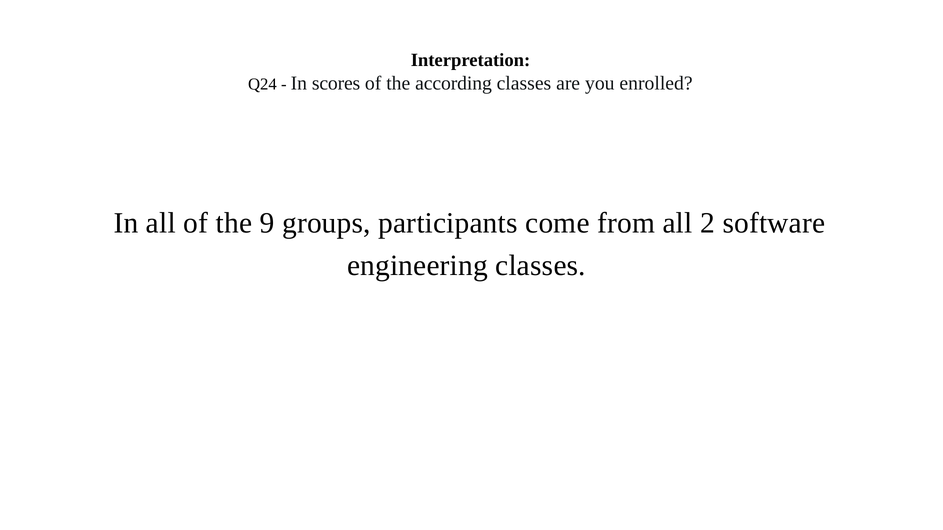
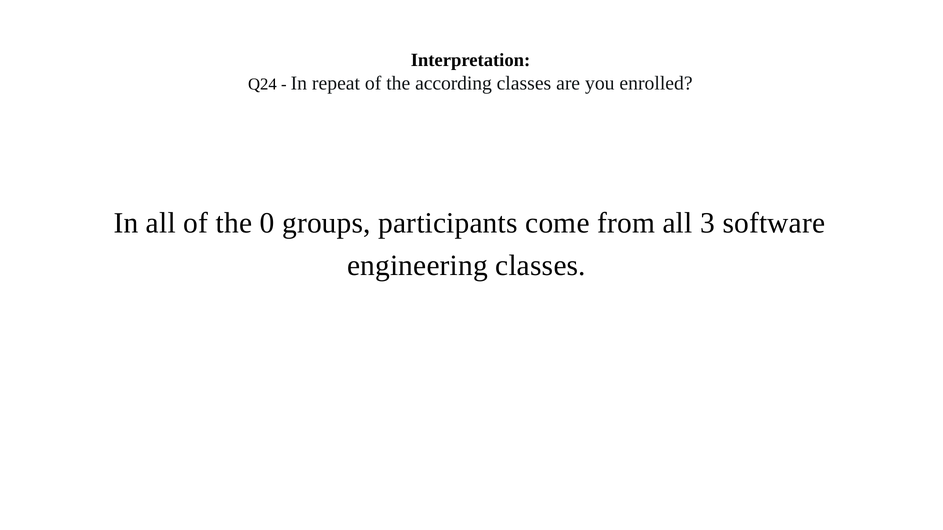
scores: scores -> repeat
9: 9 -> 0
2: 2 -> 3
